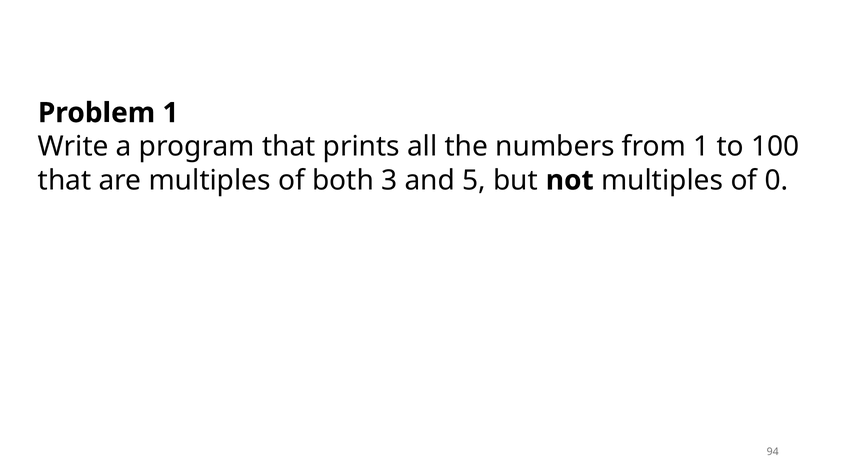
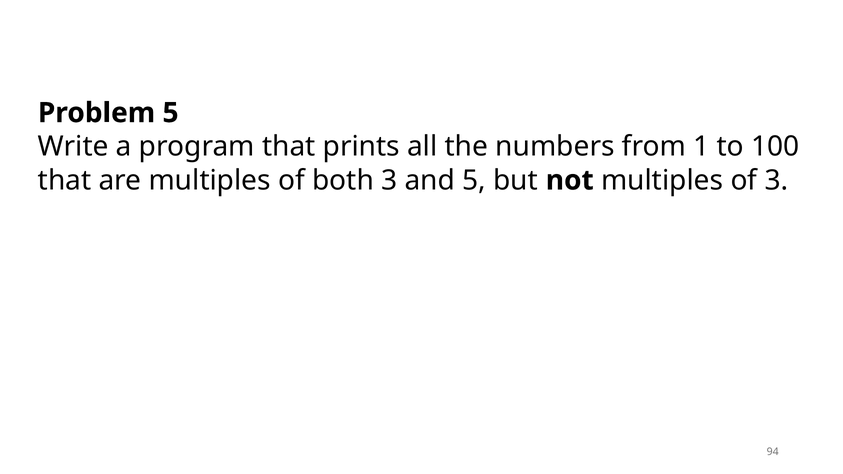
Problem 1: 1 -> 5
of 0: 0 -> 3
